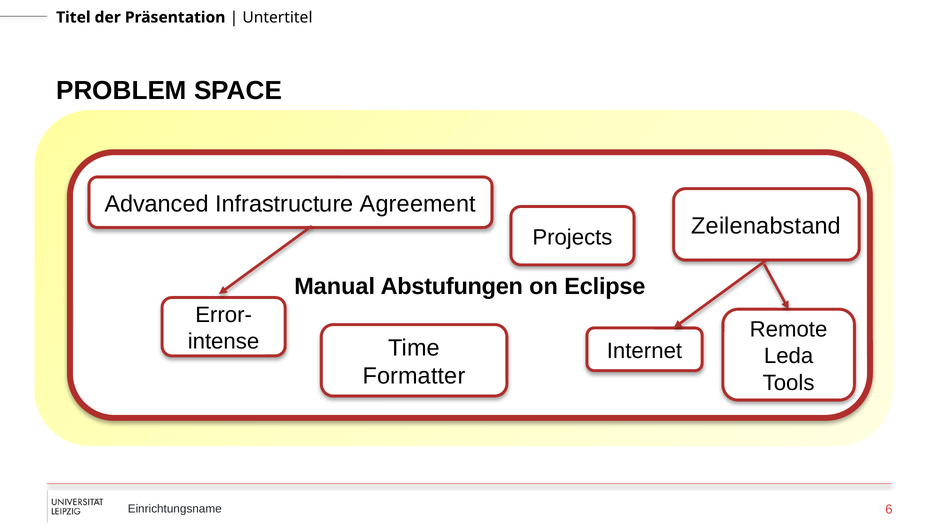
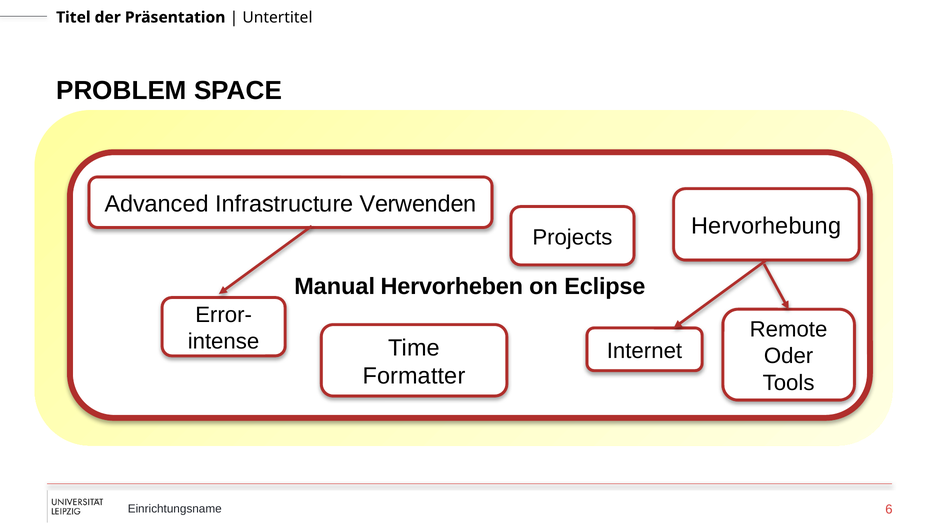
Agreement: Agreement -> Verwenden
Zeilenabstand: Zeilenabstand -> Hervorhebung
Abstufungen: Abstufungen -> Hervorheben
Leda: Leda -> Oder
